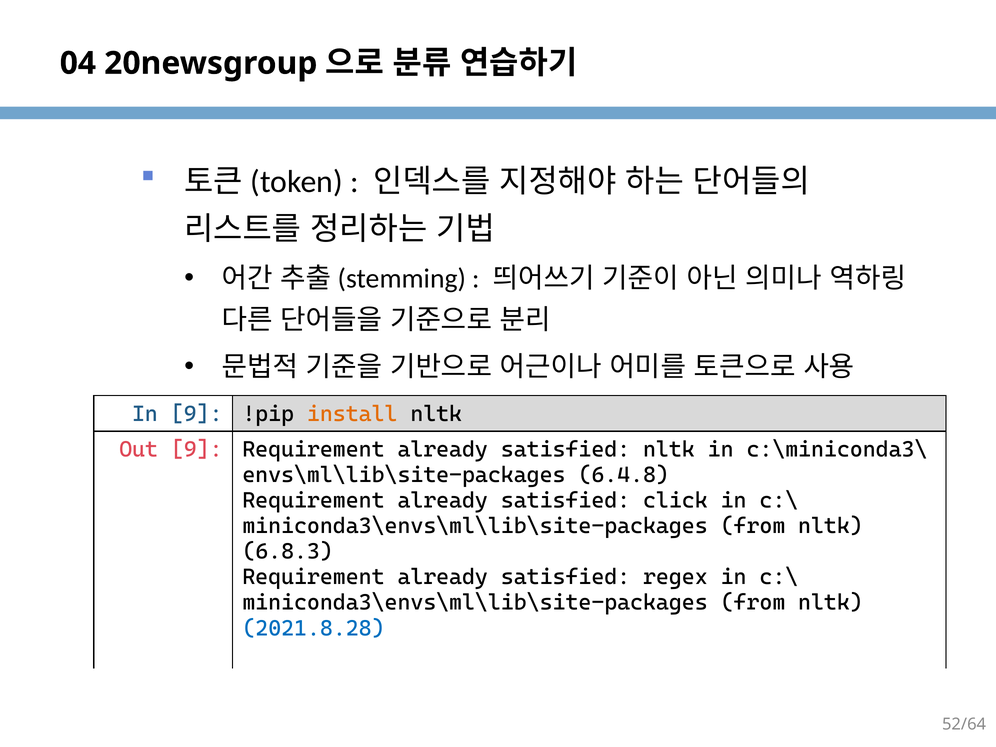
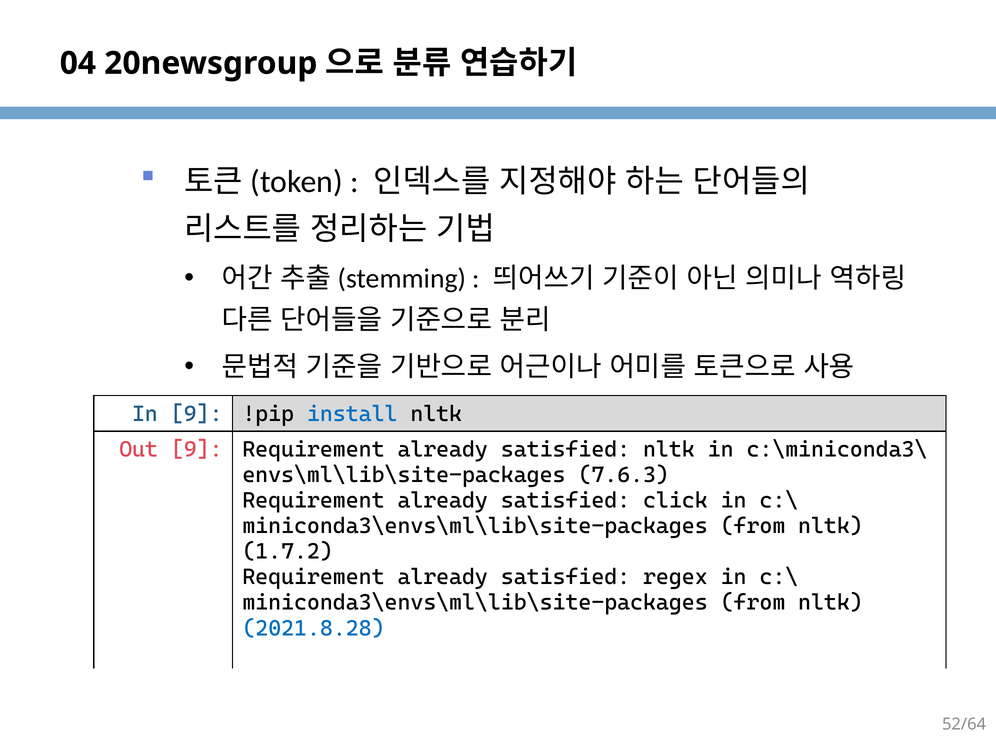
install colour: orange -> blue
6.4.8: 6.4.8 -> 7.6.3
6.8.3: 6.8.3 -> 1.7.2
